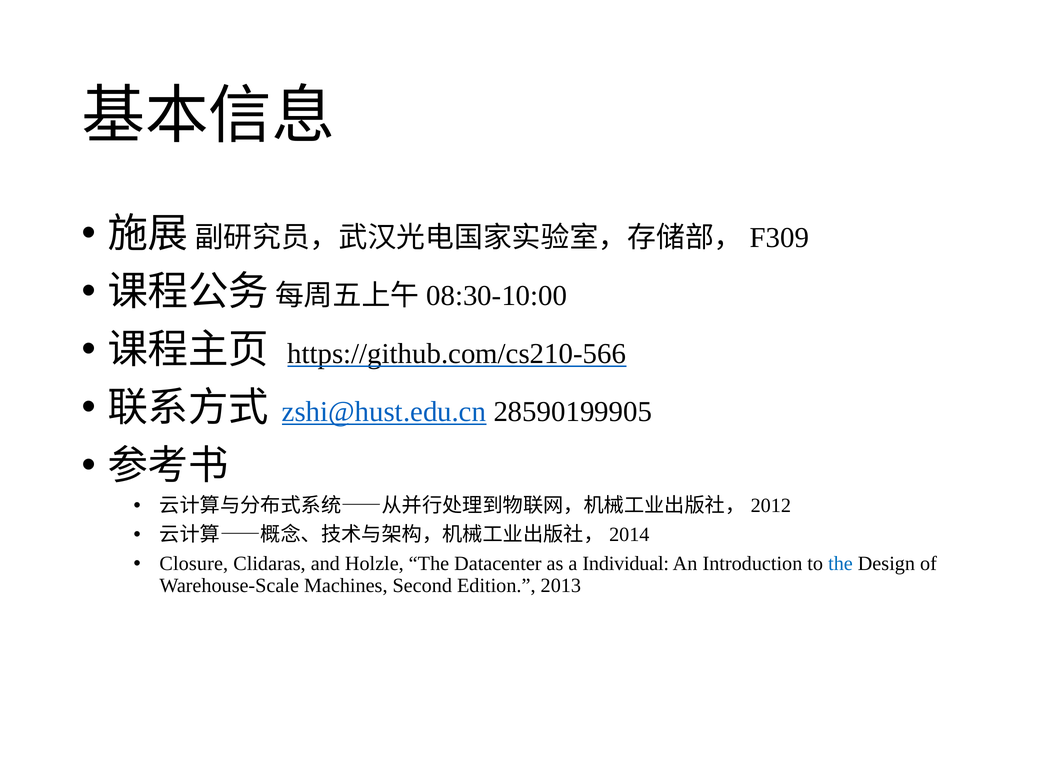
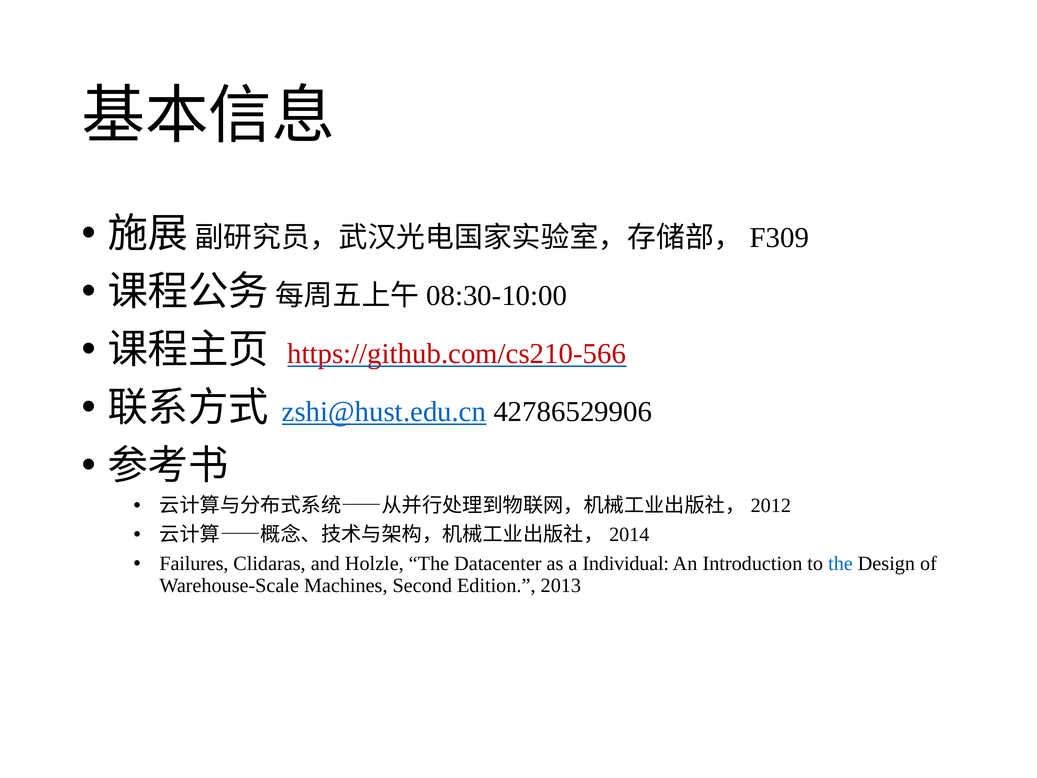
https://github.com/cs210-566 colour: black -> red
28590199905: 28590199905 -> 42786529906
Closure: Closure -> Failures
